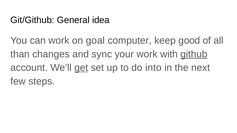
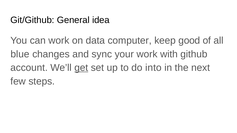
goal: goal -> data
than: than -> blue
github underline: present -> none
